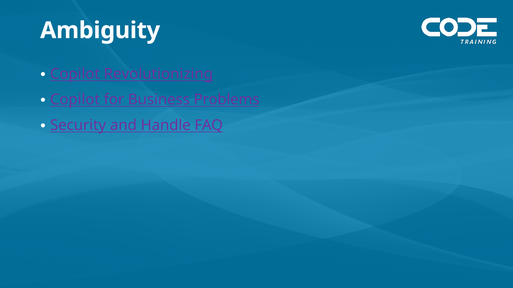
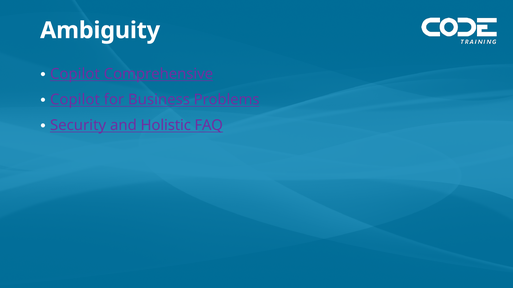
Revolutionizing: Revolutionizing -> Comprehensive
Handle: Handle -> Holistic
